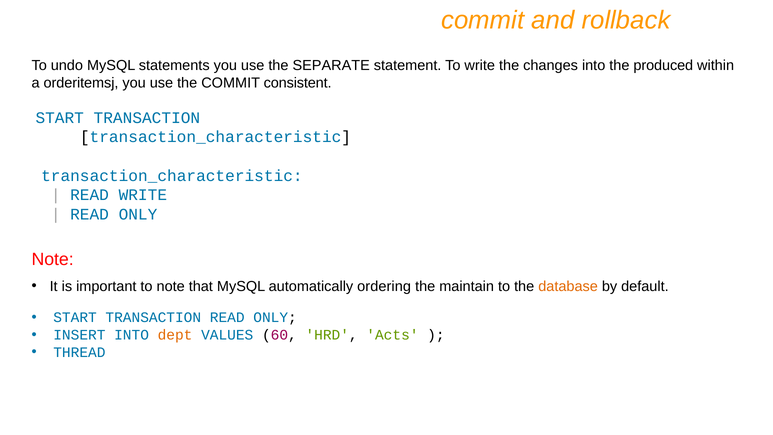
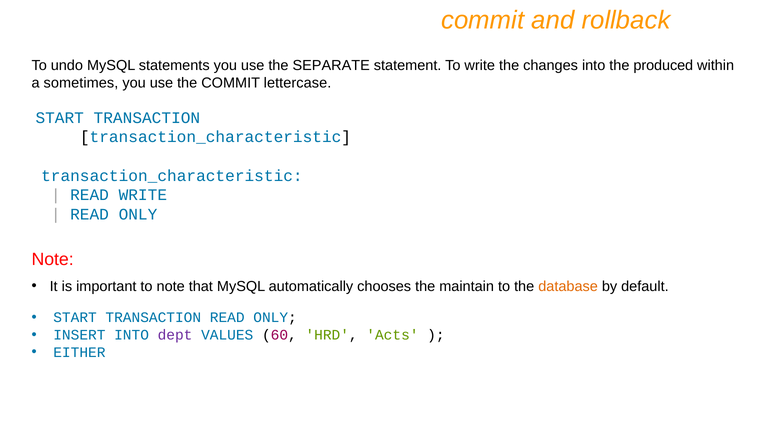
orderitemsj: orderitemsj -> sometimes
consistent: consistent -> lettercase
ordering: ordering -> chooses
dept colour: orange -> purple
THREAD: THREAD -> EITHER
